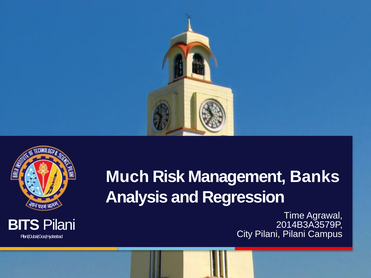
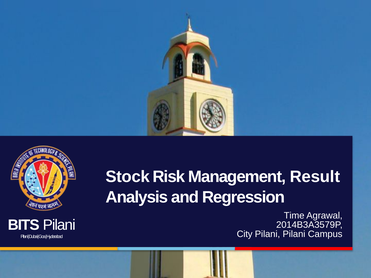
Much: Much -> Stock
Banks: Banks -> Result
